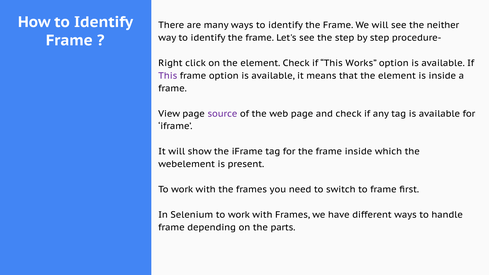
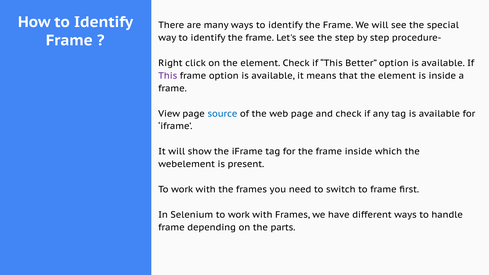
neither: neither -> special
Works: Works -> Better
source colour: purple -> blue
